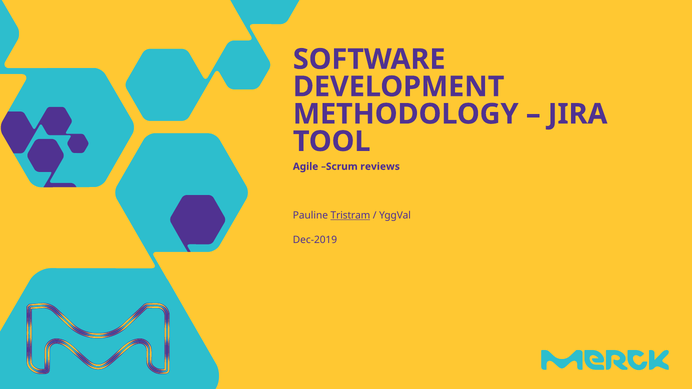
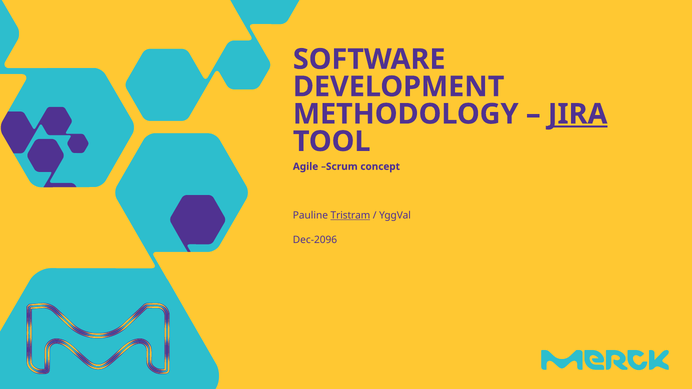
JIRA underline: none -> present
reviews: reviews -> concept
Dec-2019: Dec-2019 -> Dec-2096
